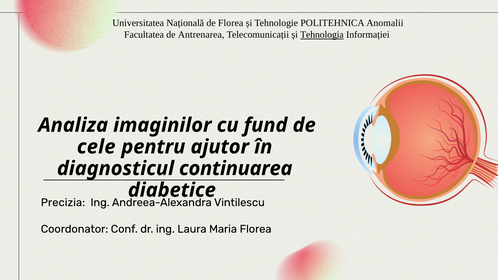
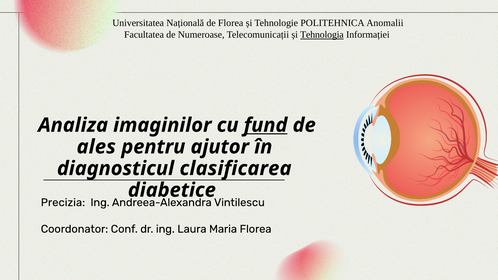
Antrenarea: Antrenarea -> Numeroase
fund underline: none -> present
cele: cele -> ales
continuarea: continuarea -> clasificarea
